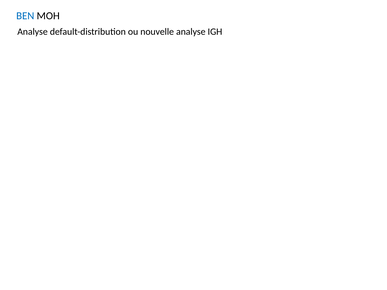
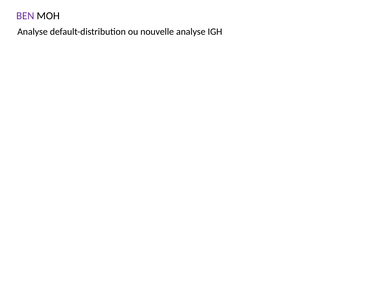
BEN colour: blue -> purple
